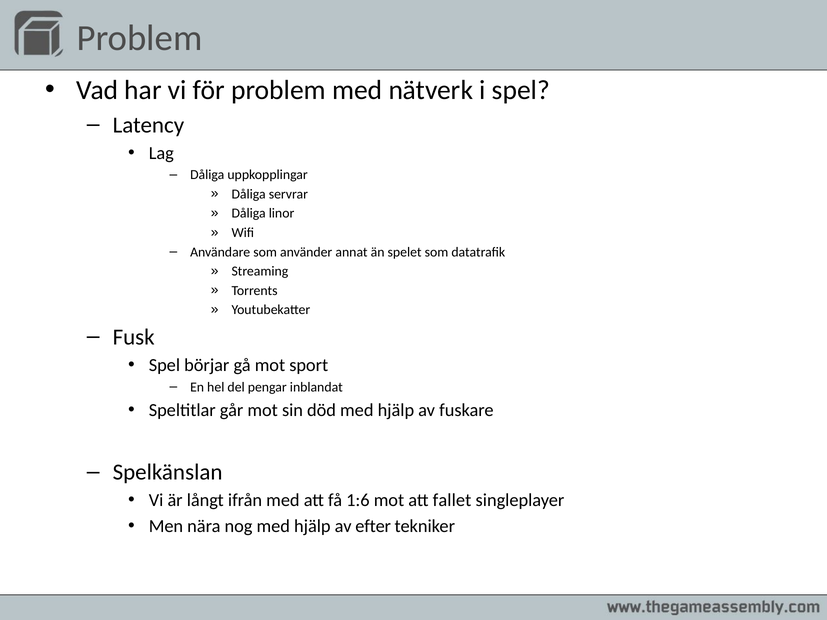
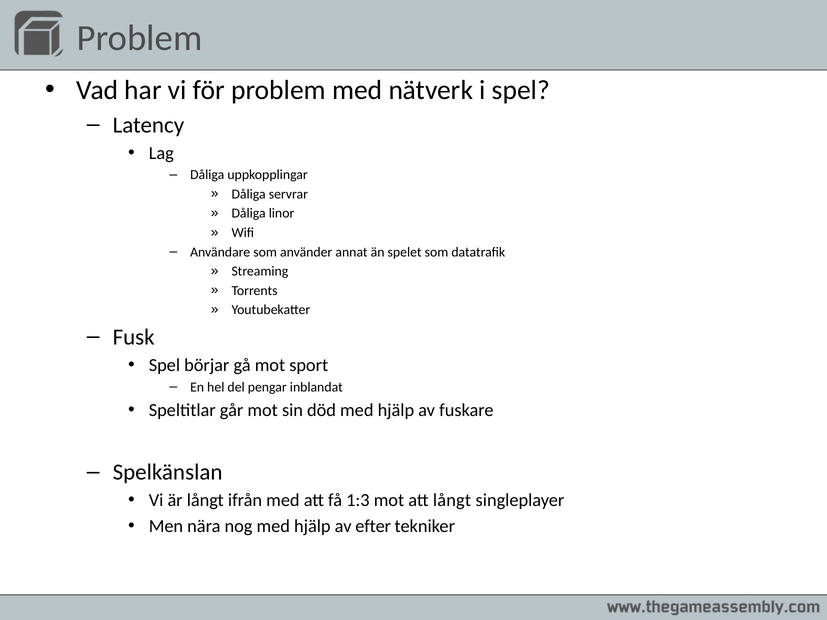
1:6: 1:6 -> 1:3
att fallet: fallet -> långt
